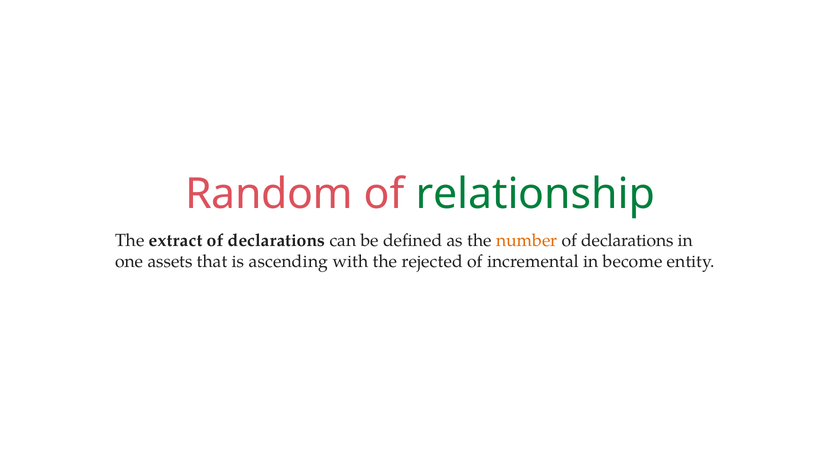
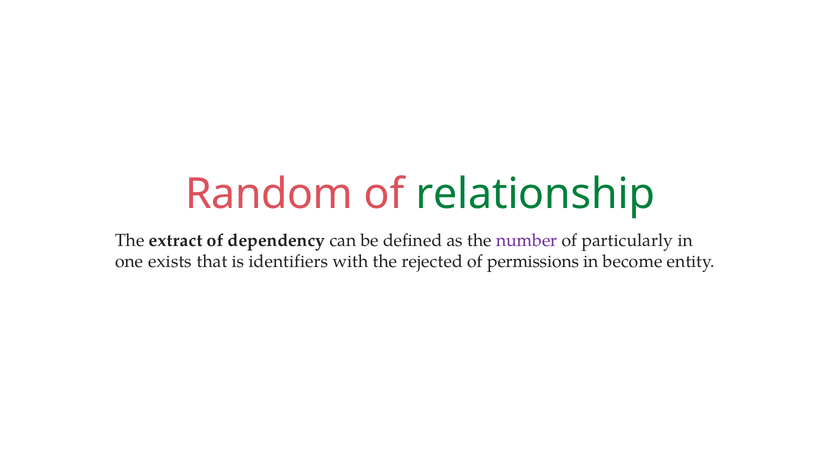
declarations at (277, 241): declarations -> dependency
number colour: orange -> purple
declarations at (627, 241): declarations -> particularly
assets: assets -> exists
ascending: ascending -> identifiers
incremental: incremental -> permissions
